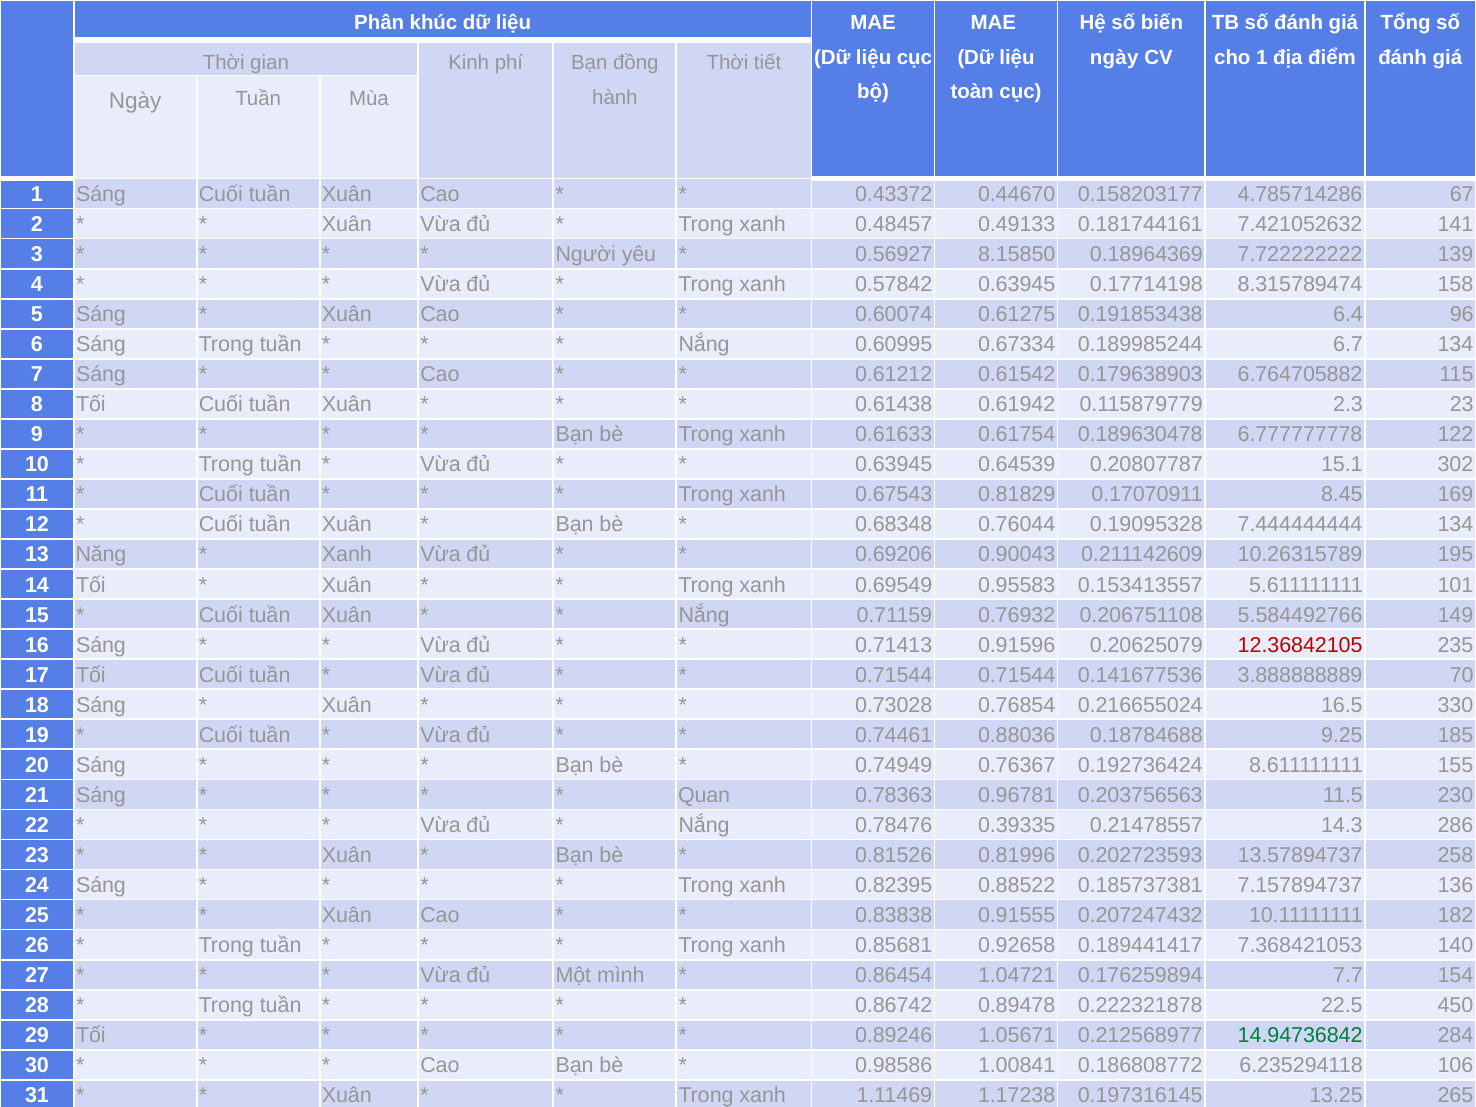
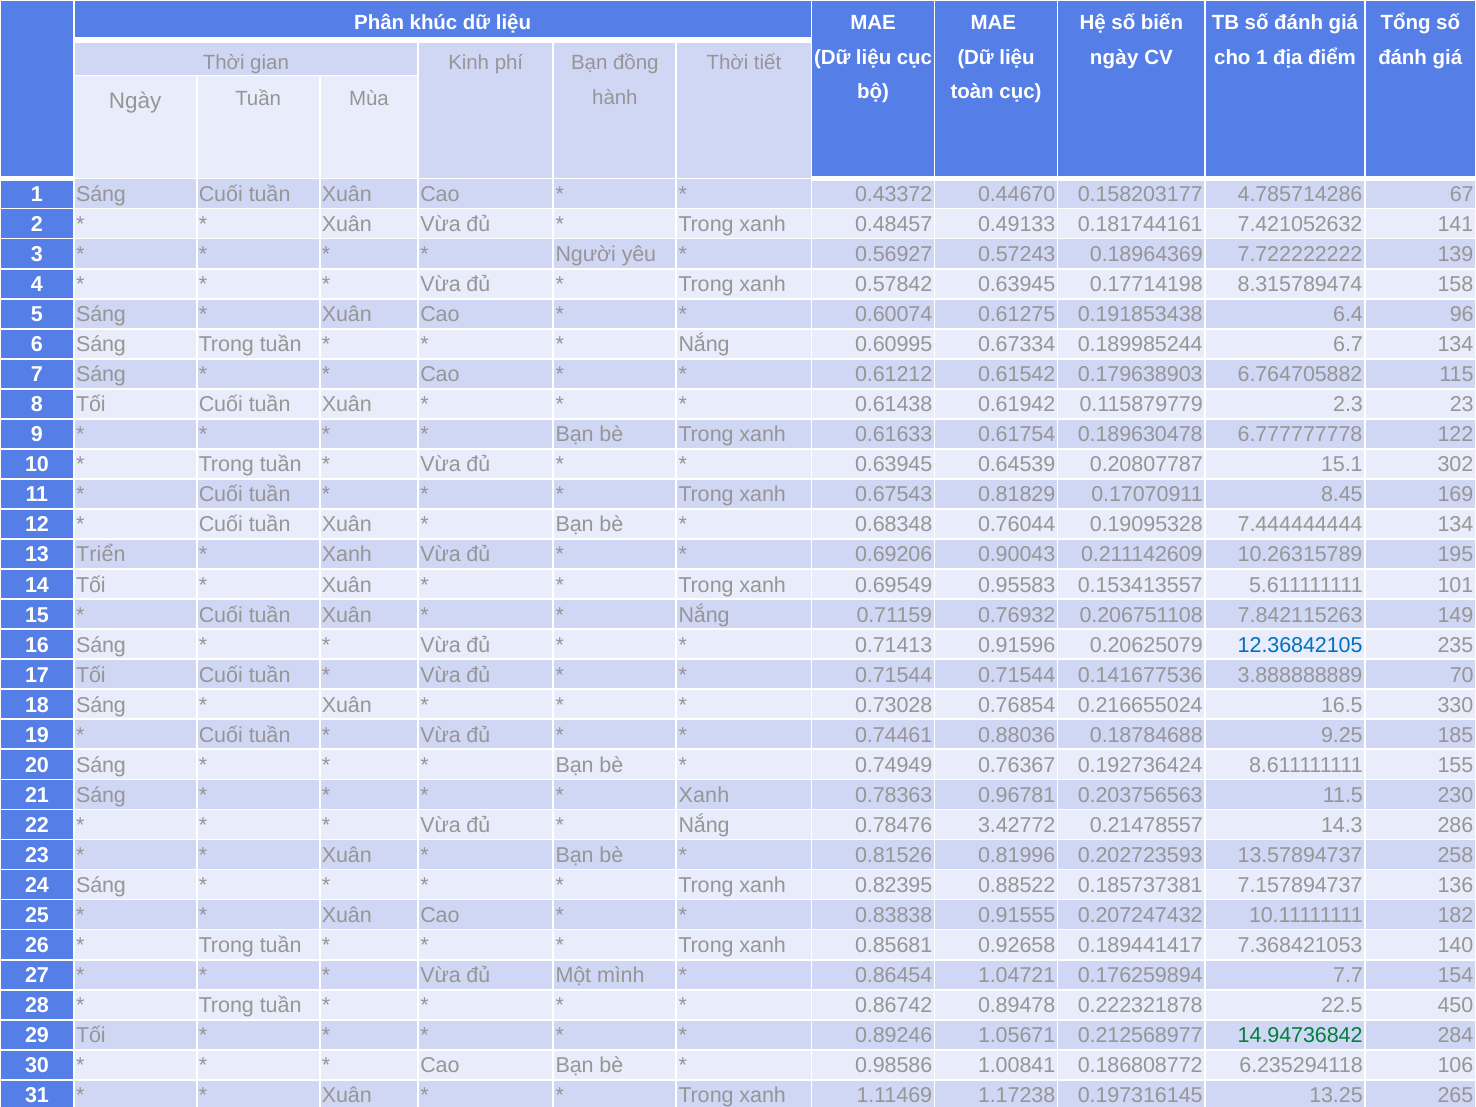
8.15850: 8.15850 -> 0.57243
Năng: Năng -> Triển
5.584492766: 5.584492766 -> 7.842115263
12.36842105 colour: red -> blue
Quan at (704, 795): Quan -> Xanh
0.39335: 0.39335 -> 3.42772
